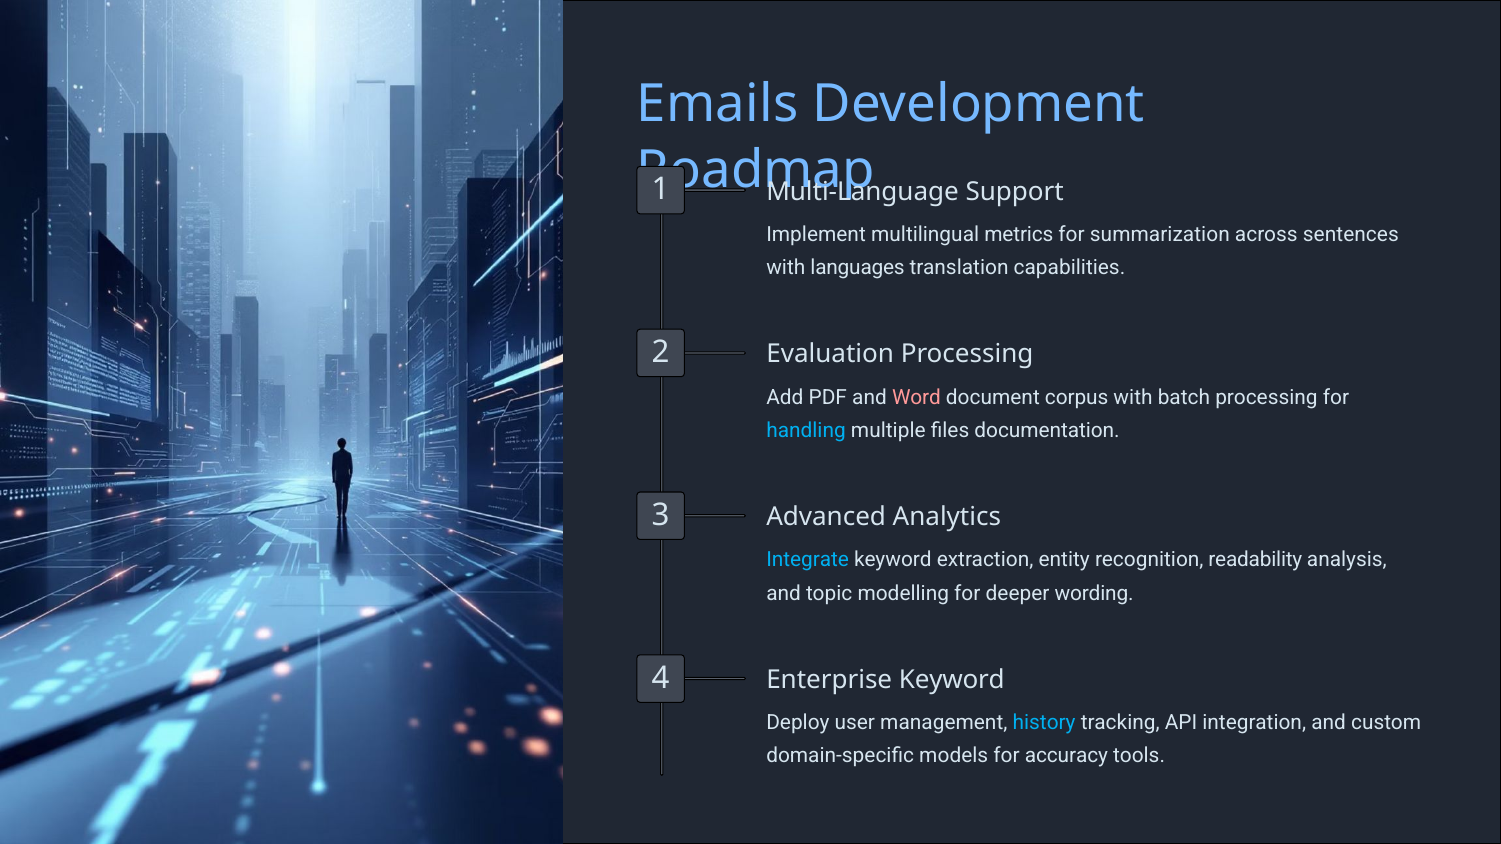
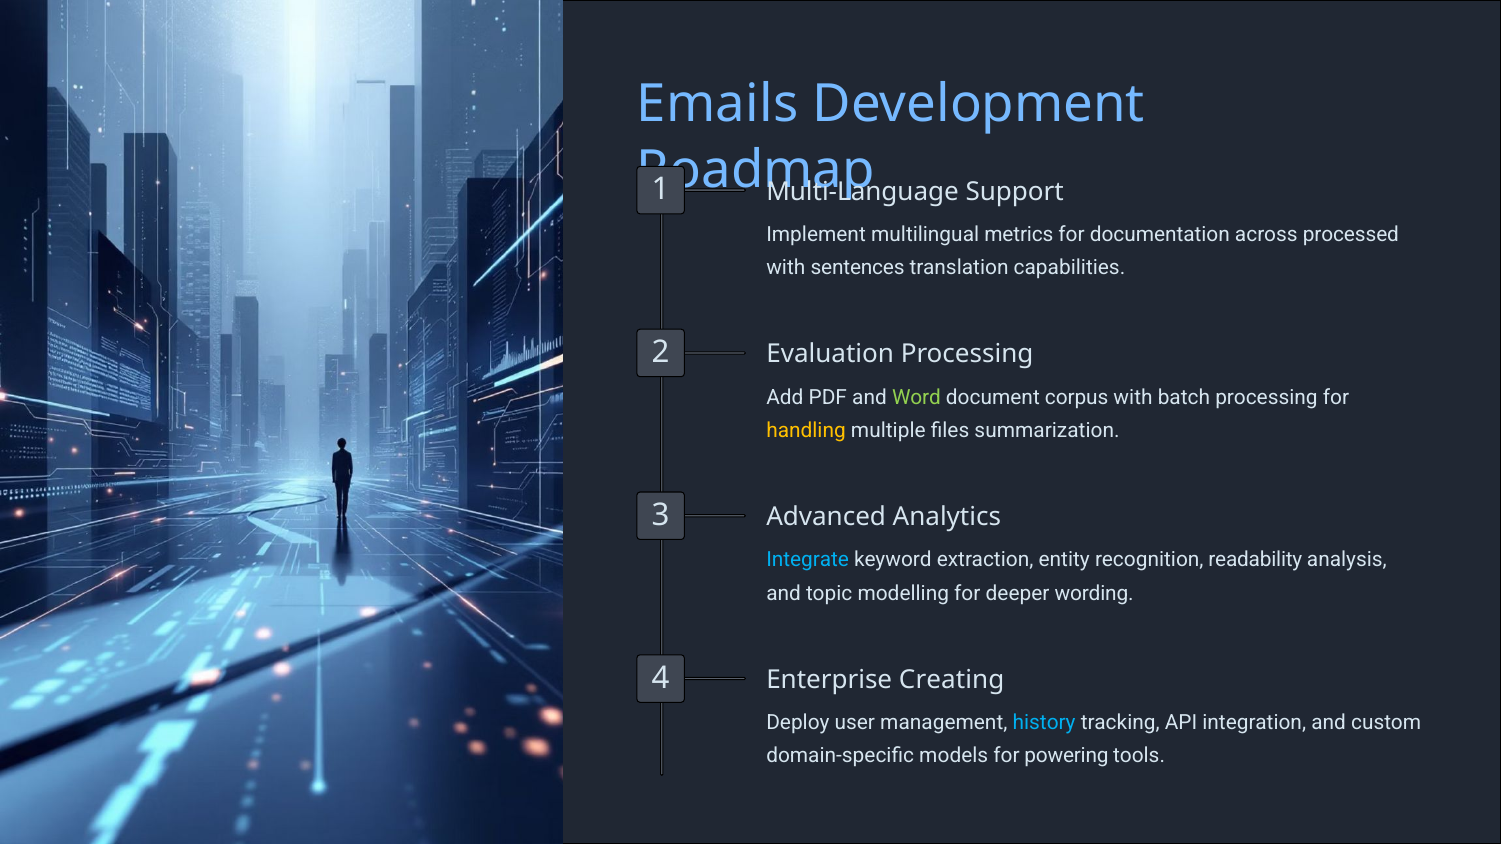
summarization: summarization -> documentation
sentences: sentences -> processed
languages: languages -> sentences
Word colour: pink -> light green
handling colour: light blue -> yellow
documentation: documentation -> summarization
Enterprise Keyword: Keyword -> Creating
accuracy: accuracy -> powering
